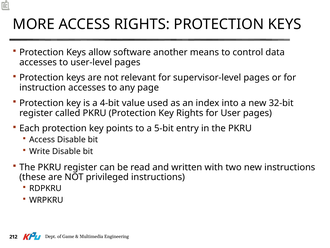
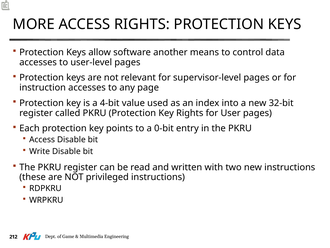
5-bit: 5-bit -> 0-bit
